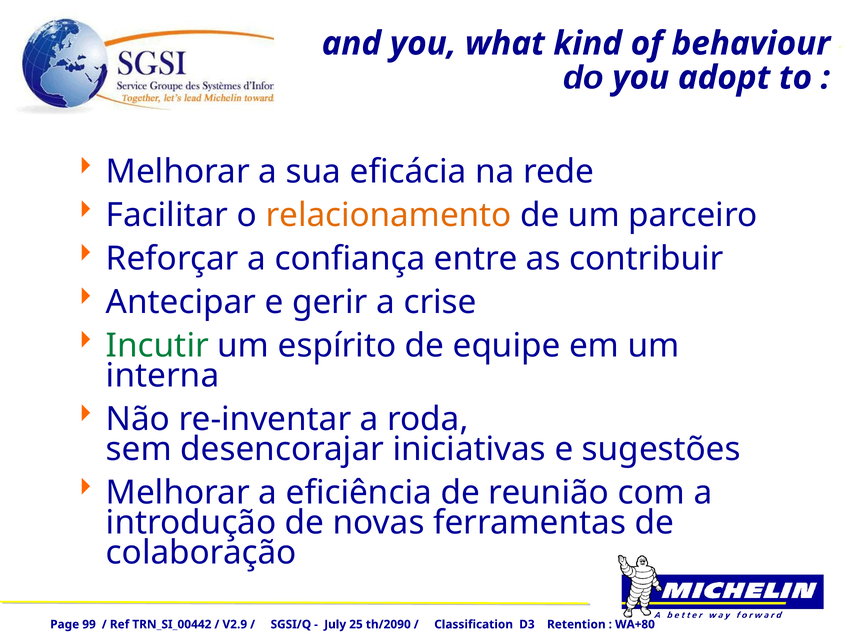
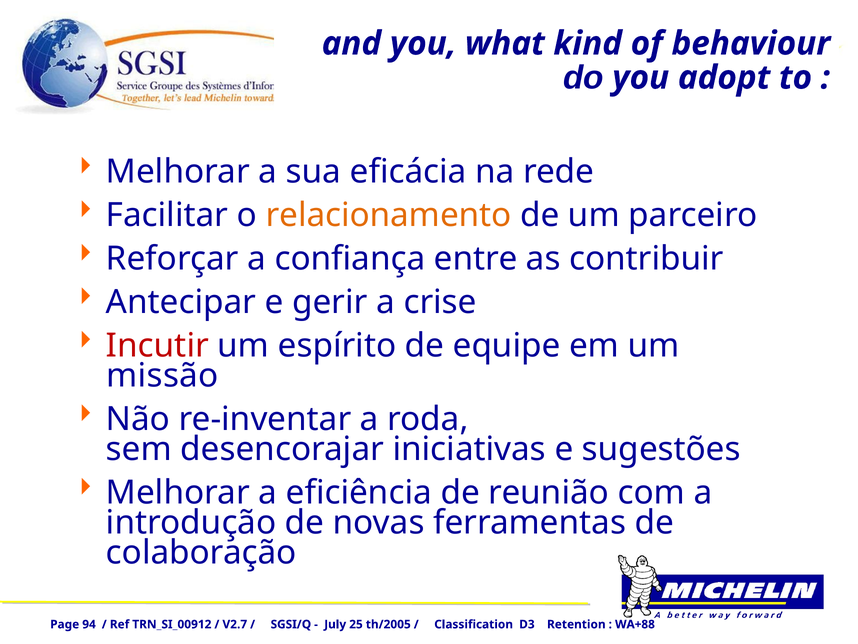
Incutir colour: green -> red
interna: interna -> missão
99: 99 -> 94
TRN_SI_00442: TRN_SI_00442 -> TRN_SI_00912
V2.9: V2.9 -> V2.7
th/2090: th/2090 -> th/2005
WA+80: WA+80 -> WA+88
